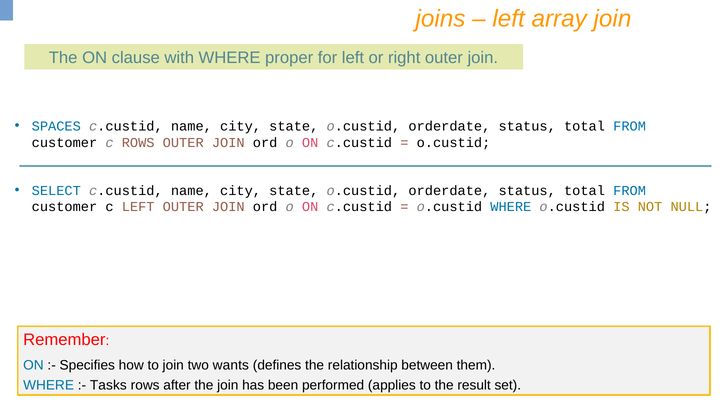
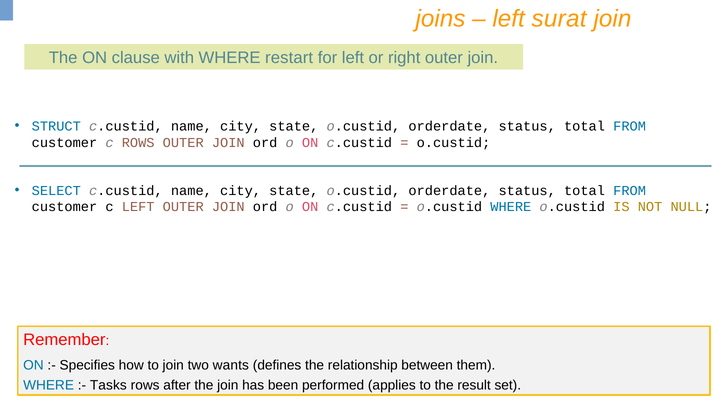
array: array -> surat
proper: proper -> restart
SPACES: SPACES -> STRUCT
